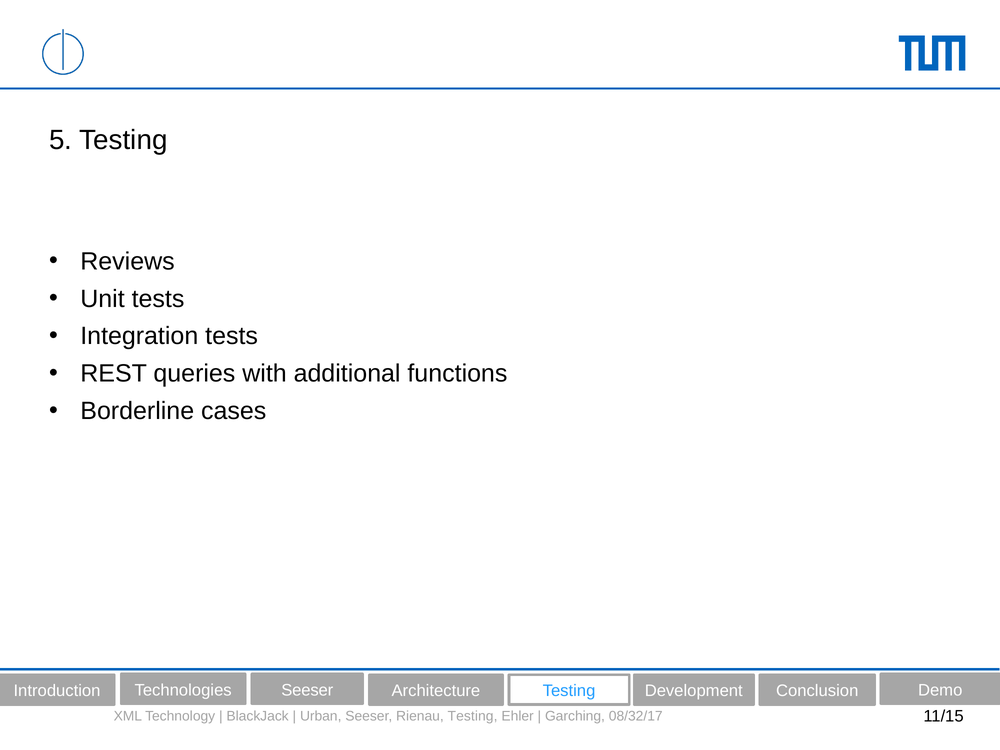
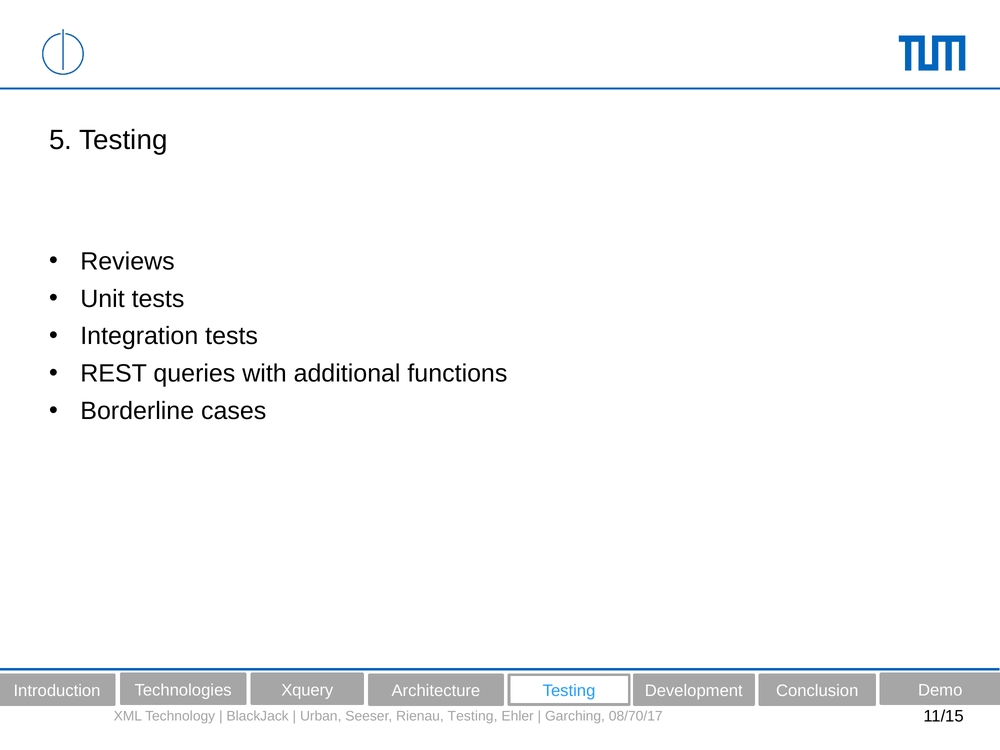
Technologies Seeser: Seeser -> Xquery
08/32/17: 08/32/17 -> 08/70/17
